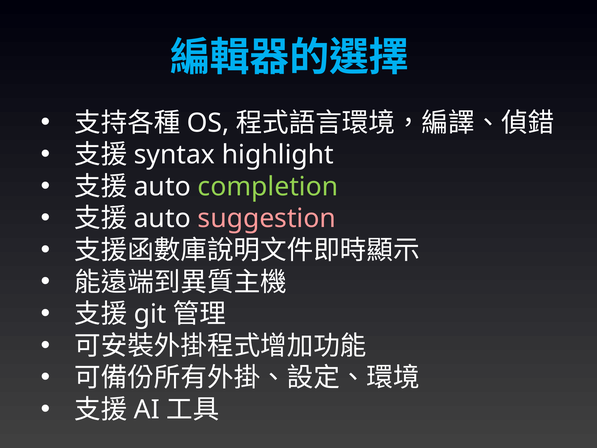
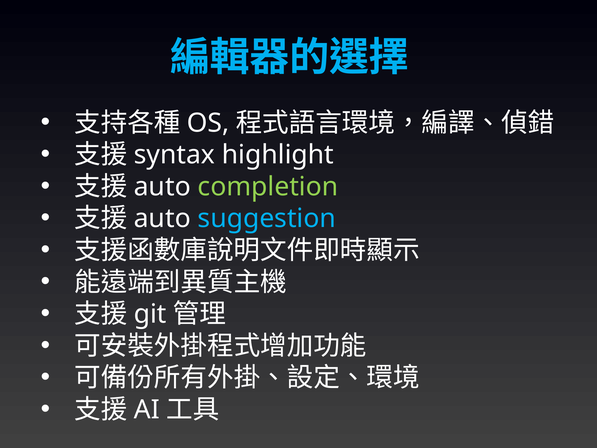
suggestion colour: pink -> light blue
